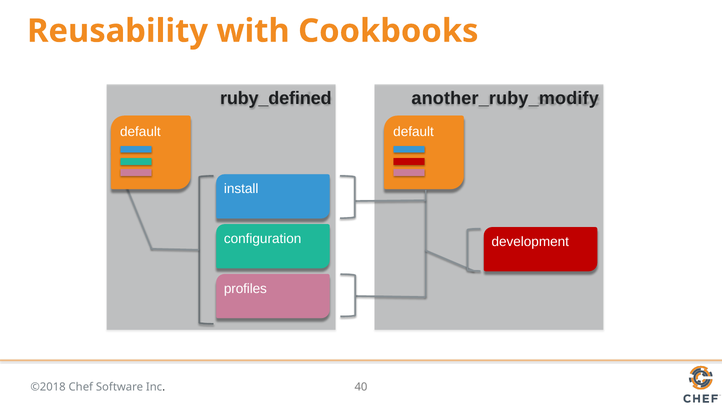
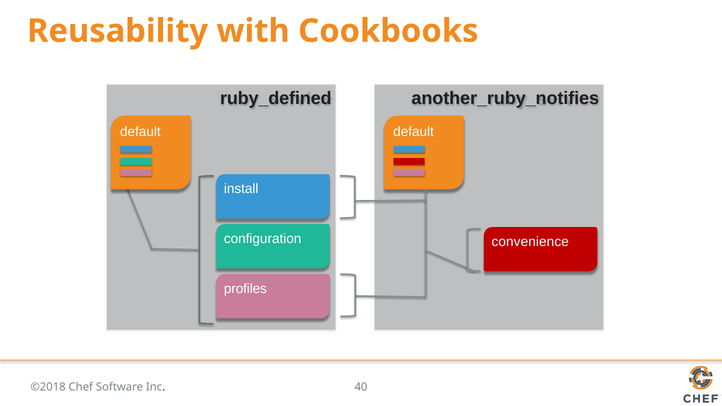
another_ruby_modify: another_ruby_modify -> another_ruby_notifies
development: development -> convenience
